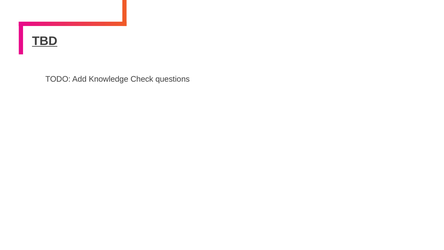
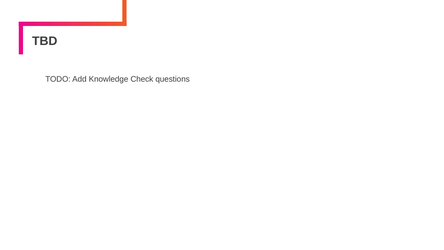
TBD underline: present -> none
